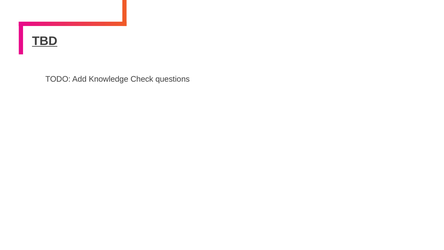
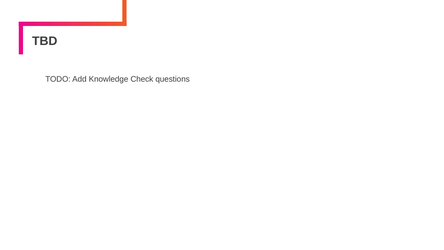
TBD underline: present -> none
